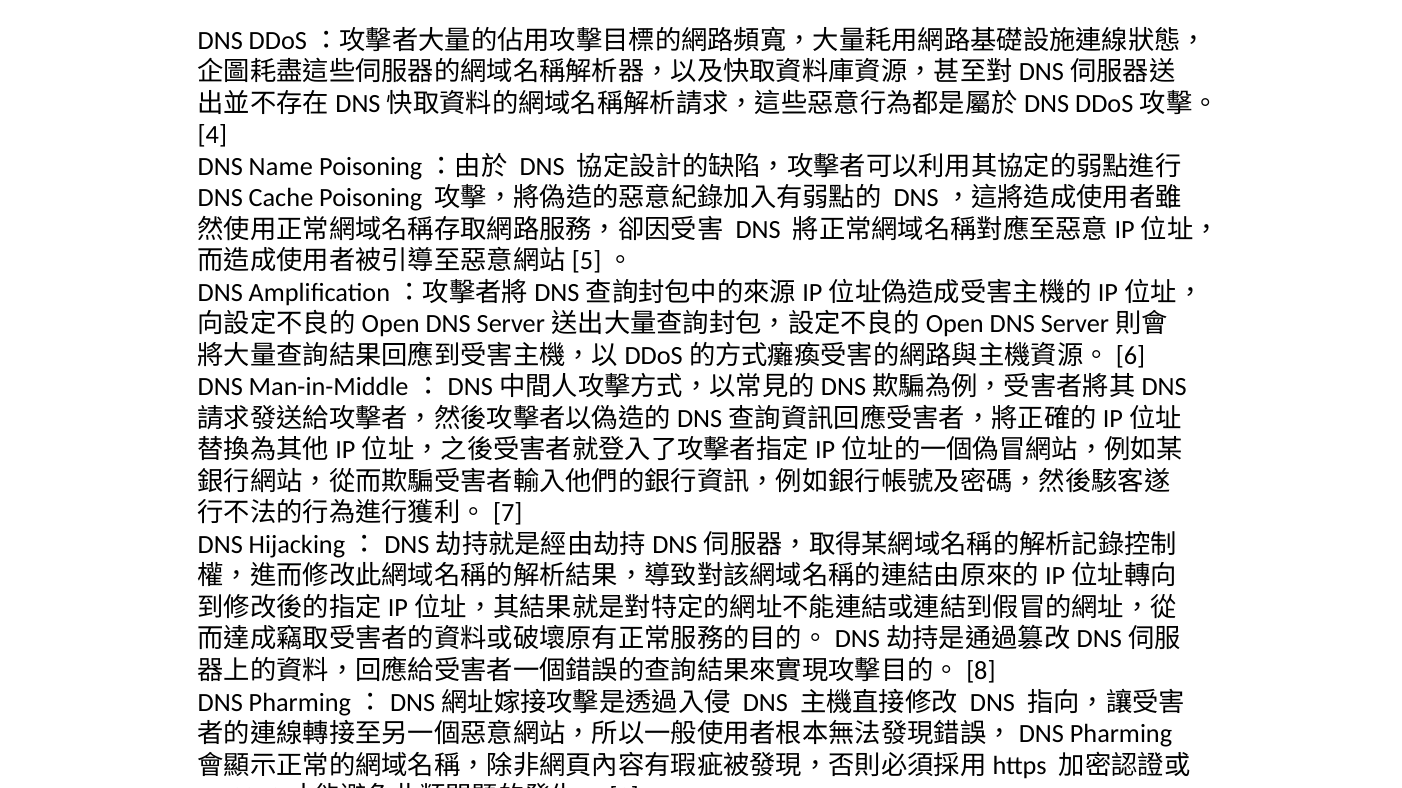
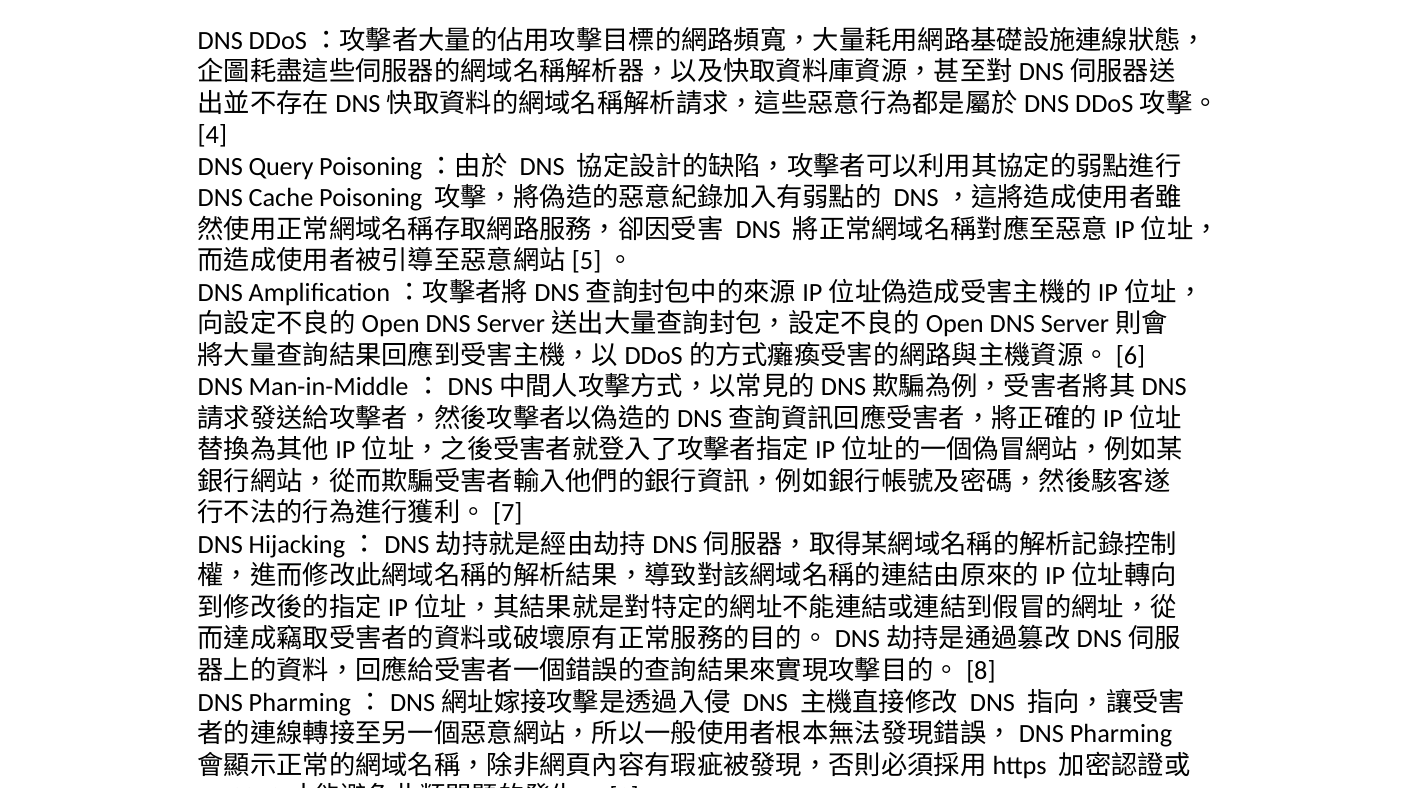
Name: Name -> Query
